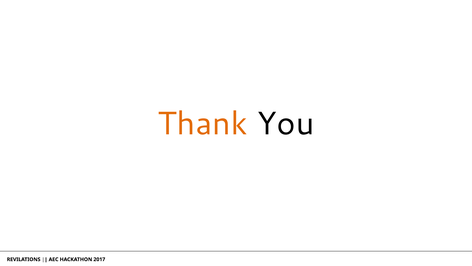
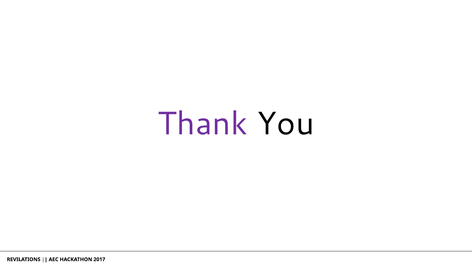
Thank colour: orange -> purple
